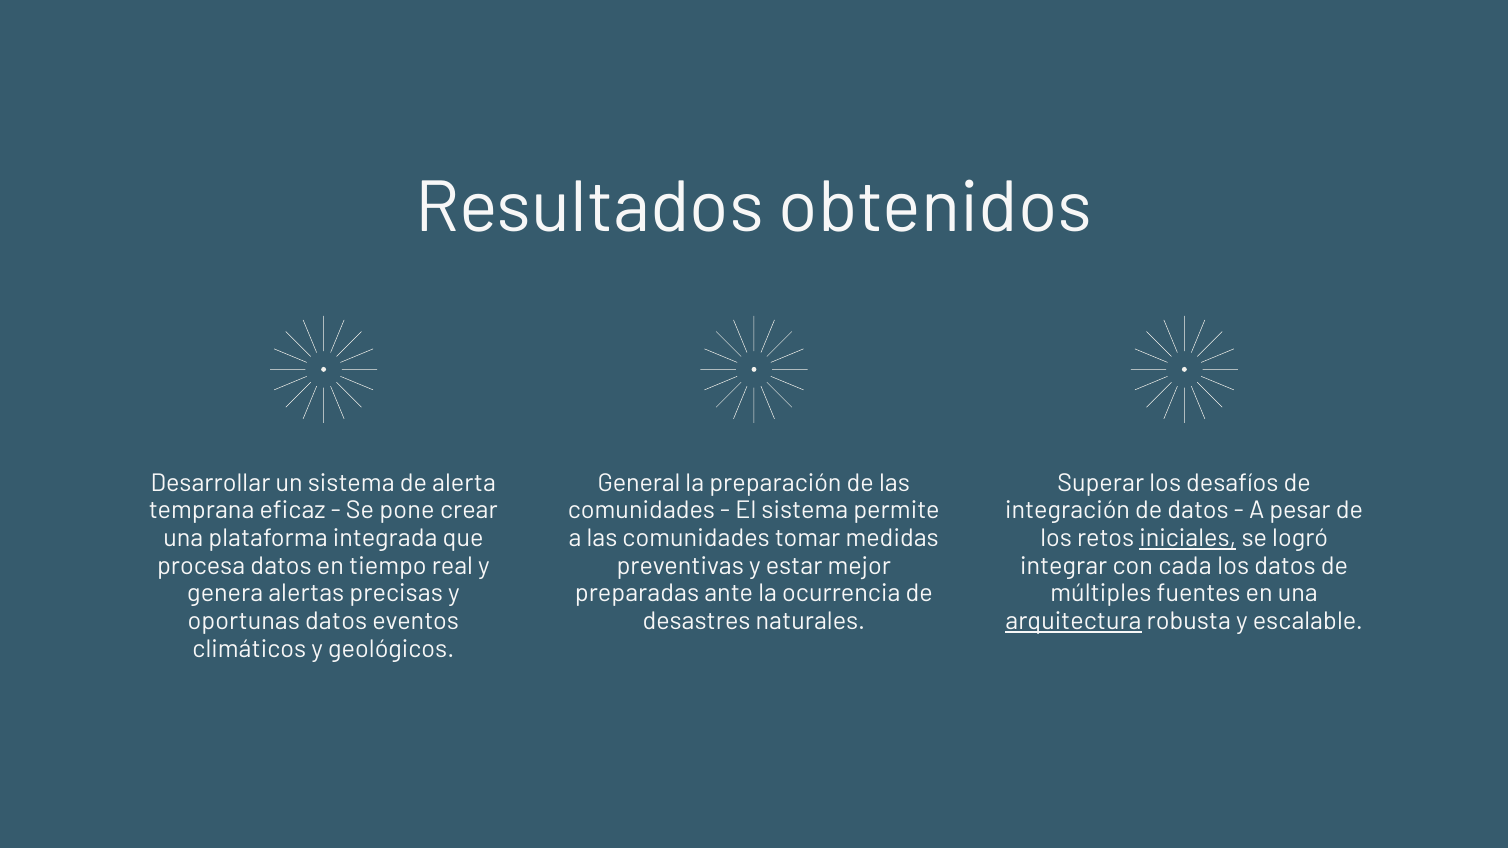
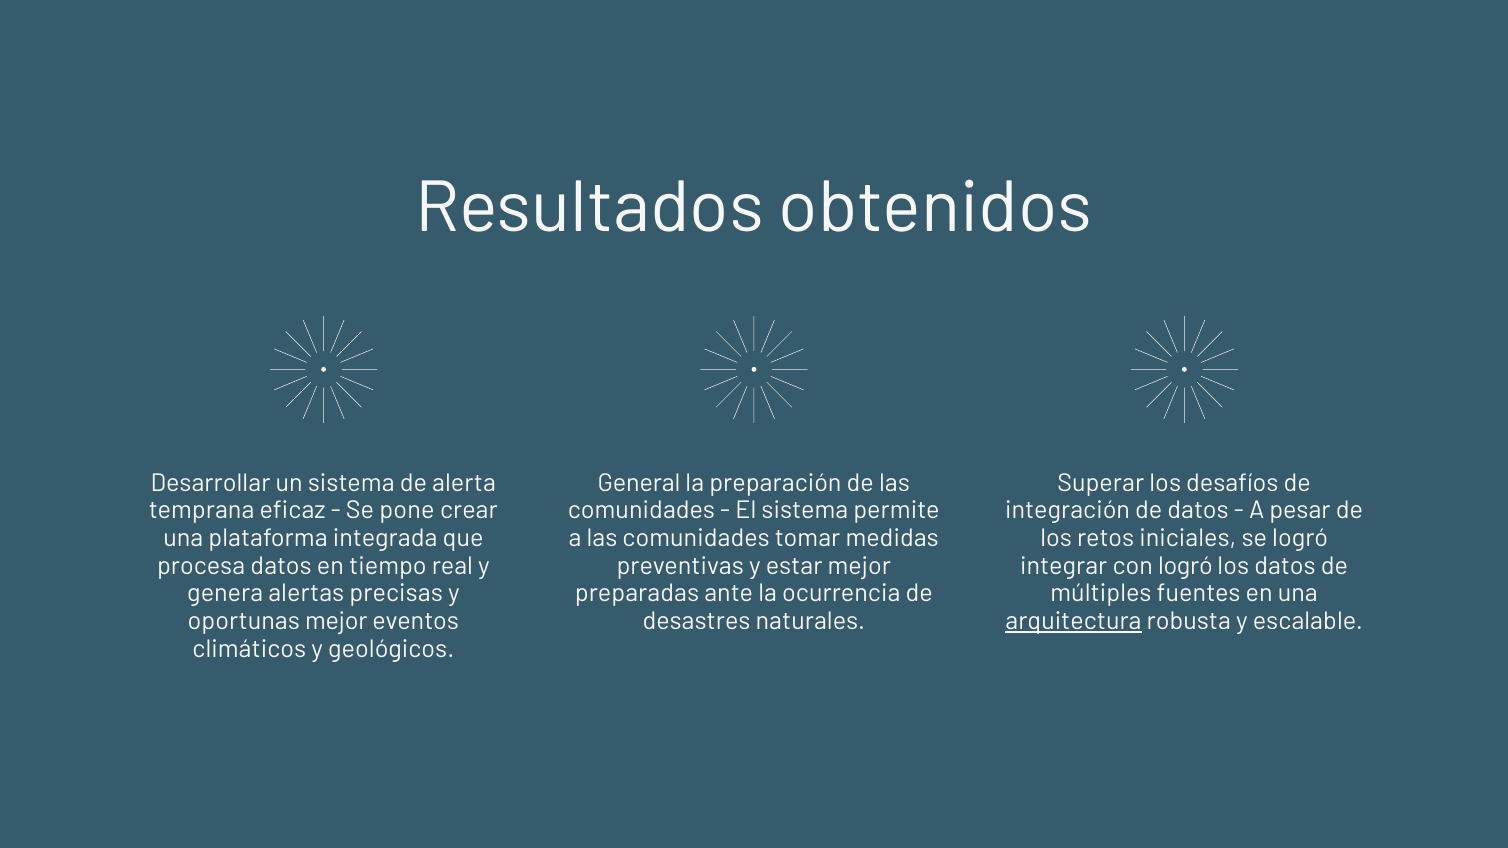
iniciales underline: present -> none
con cada: cada -> logró
oportunas datos: datos -> mejor
